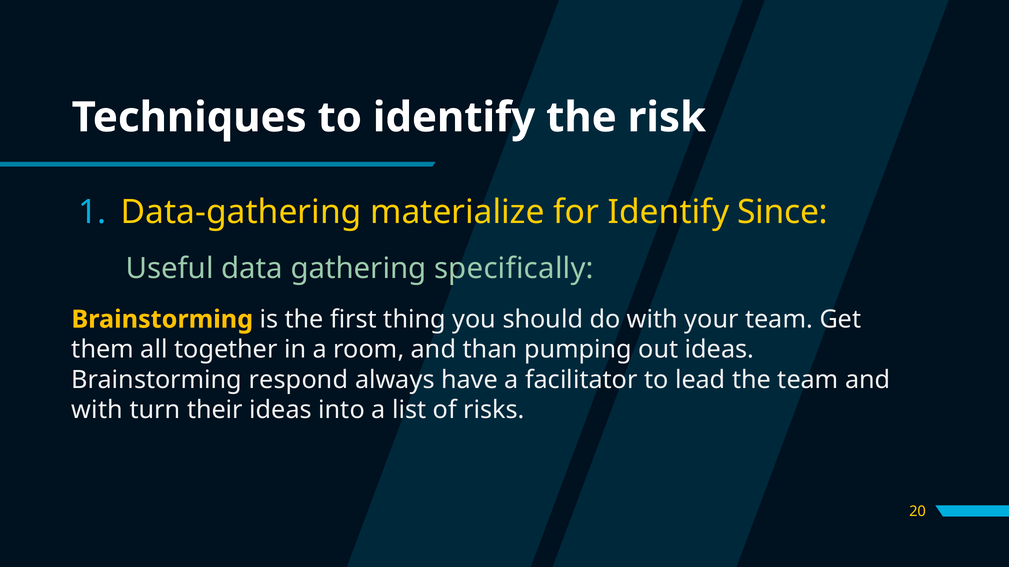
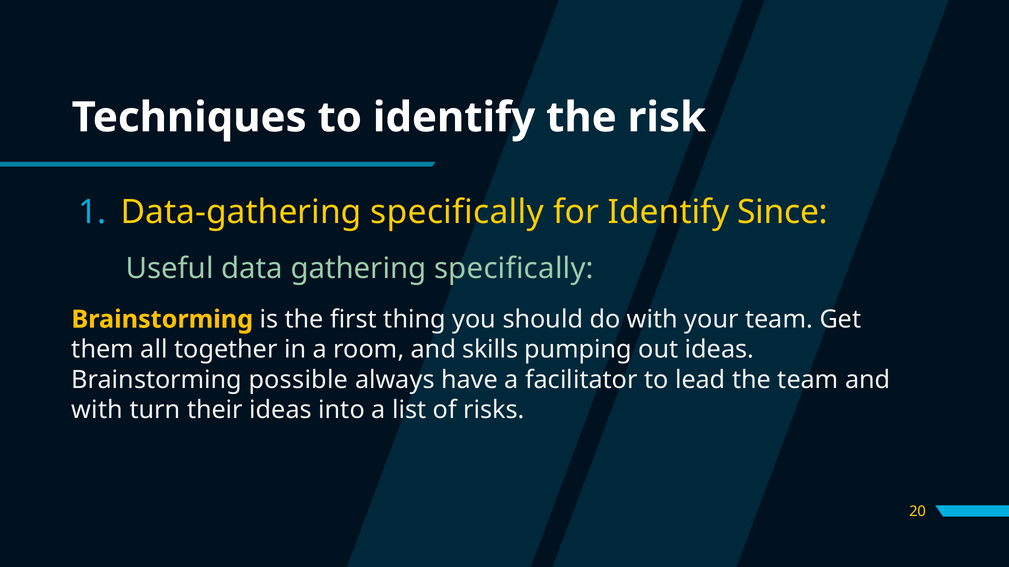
Data-gathering materialize: materialize -> specifically
than: than -> skills
respond: respond -> possible
